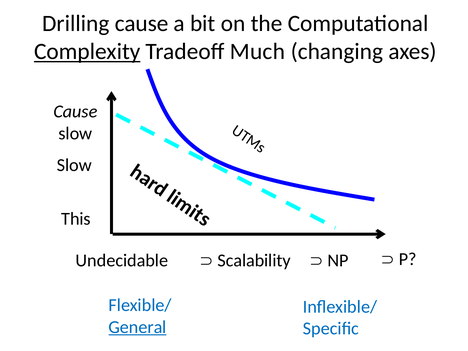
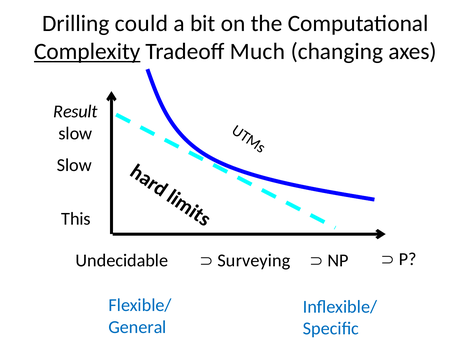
Drilling cause: cause -> could
Cause at (75, 112): Cause -> Result
Scalability: Scalability -> Surveying
General underline: present -> none
